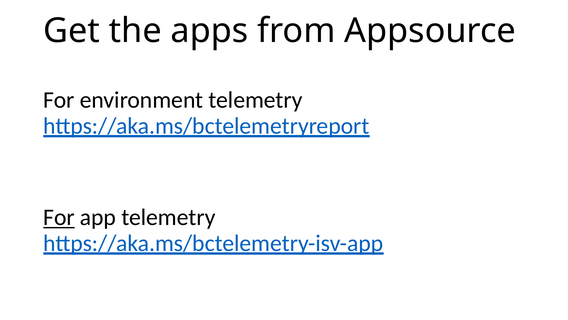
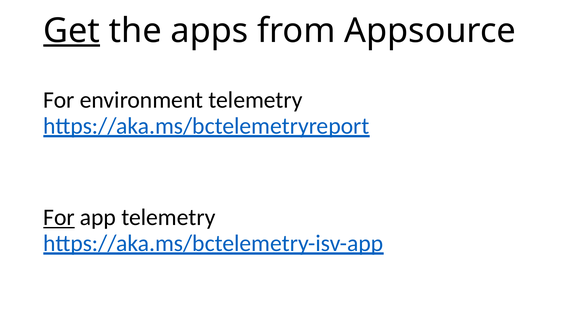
Get underline: none -> present
